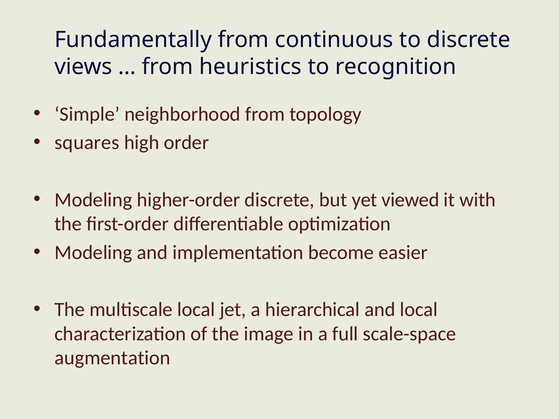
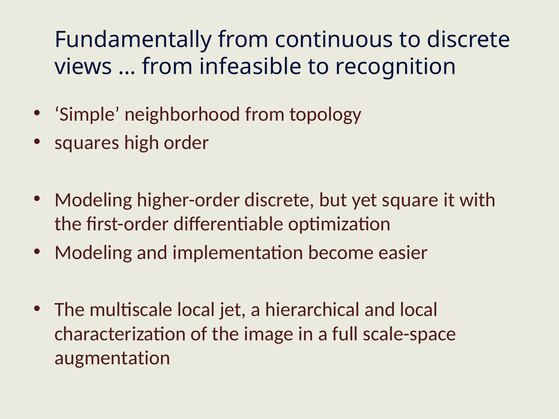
heuristics: heuristics -> infeasible
viewed: viewed -> square
